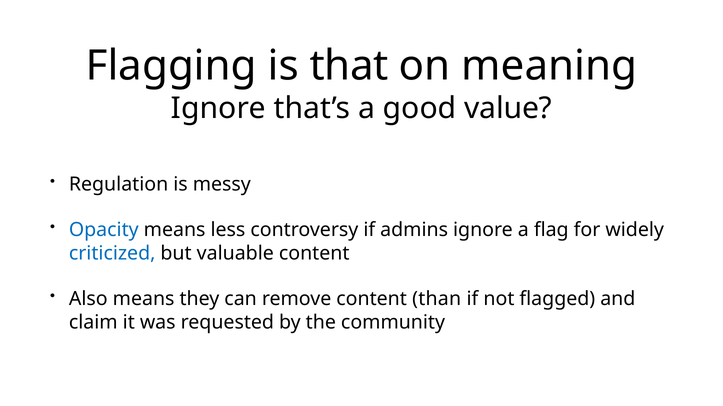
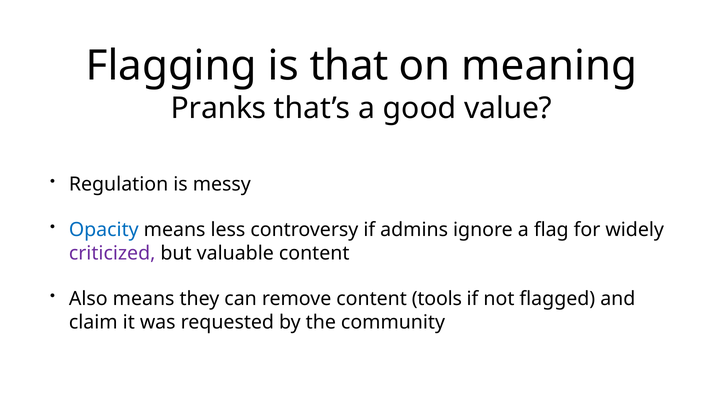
Ignore at (218, 109): Ignore -> Pranks
criticized colour: blue -> purple
than: than -> tools
